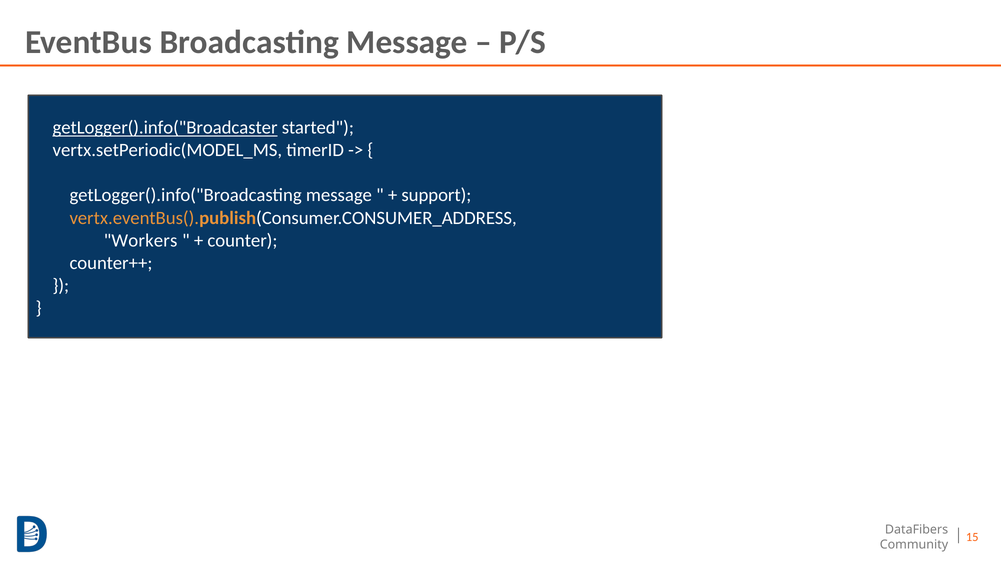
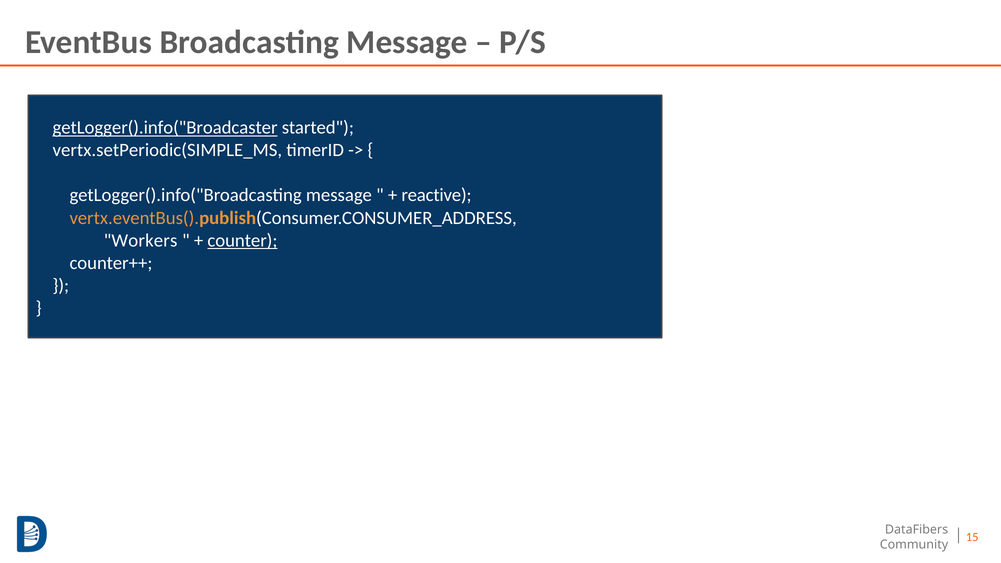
vertx.setPeriodic(MODEL_MS: vertx.setPeriodic(MODEL_MS -> vertx.setPeriodic(SIMPLE_MS
support: support -> reactive
counter underline: none -> present
